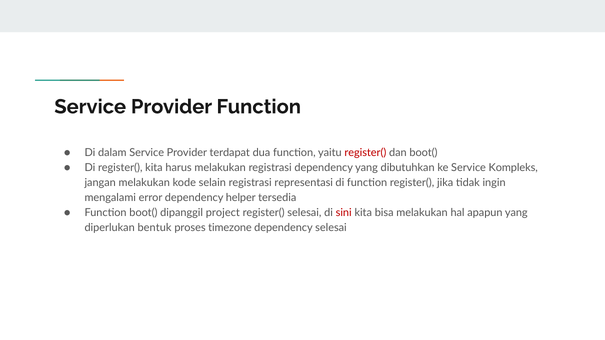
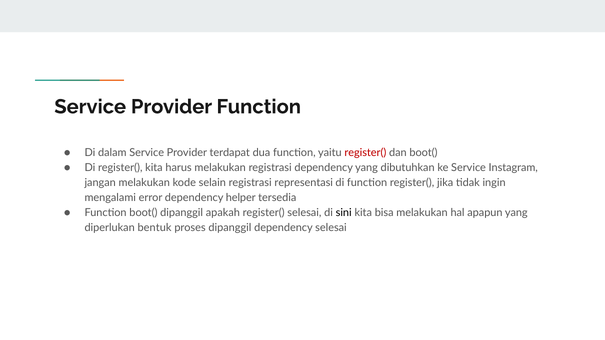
Kompleks: Kompleks -> Instagram
project: project -> apakah
sini colour: red -> black
proses timezone: timezone -> dipanggil
